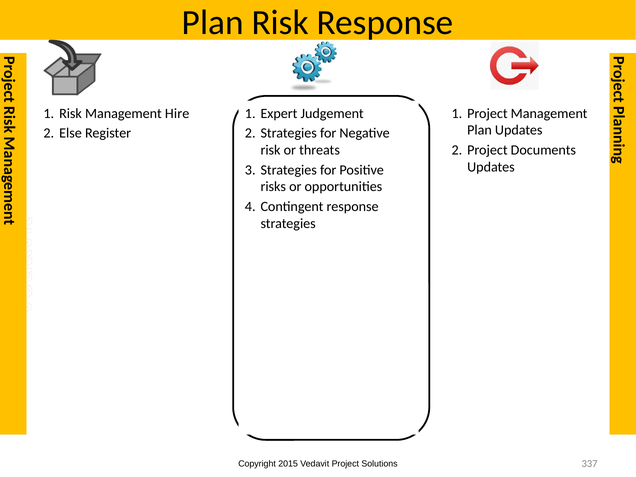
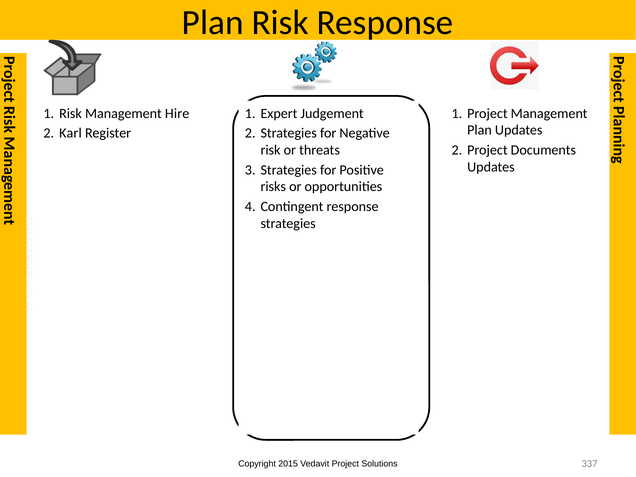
Else: Else -> Karl
